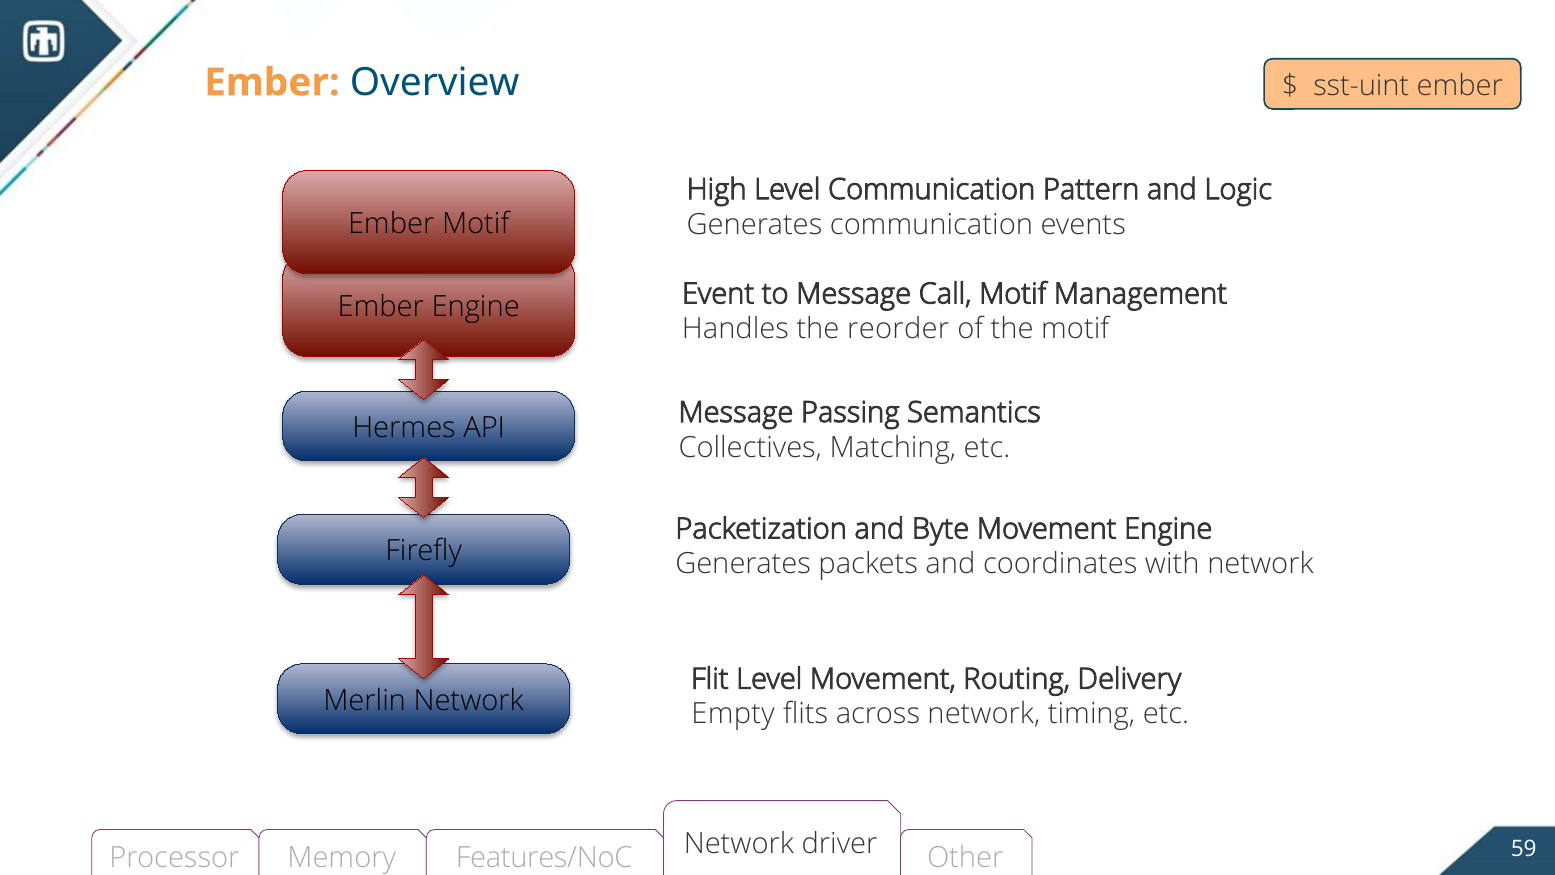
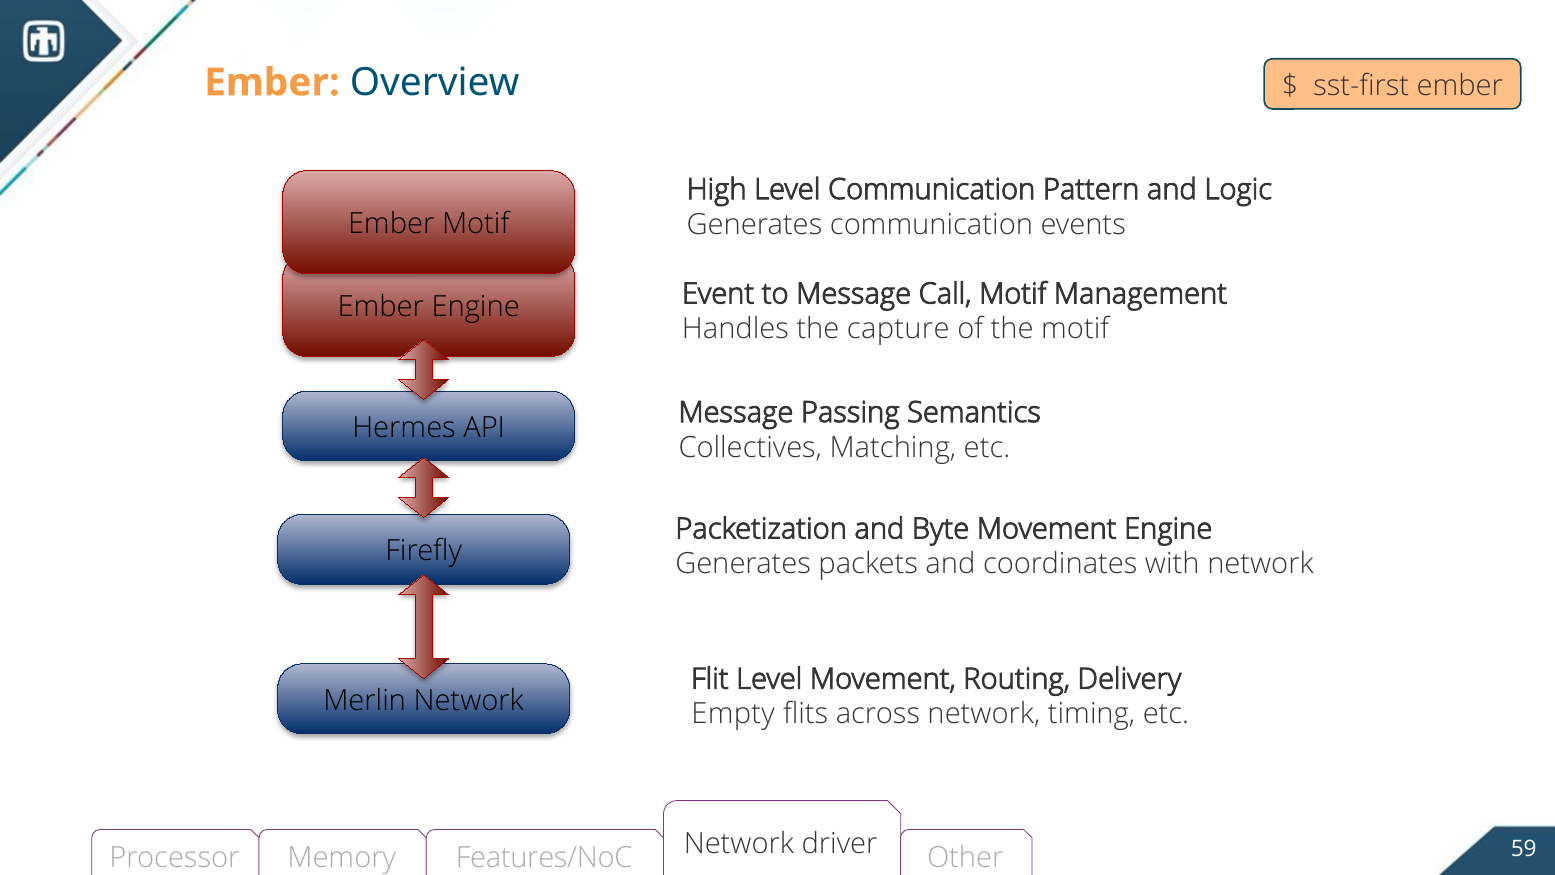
sst-uint: sst-uint -> sst-first
reorder: reorder -> capture
